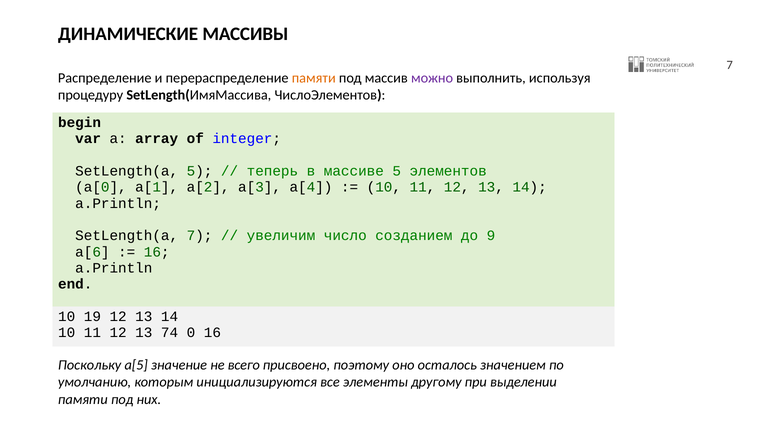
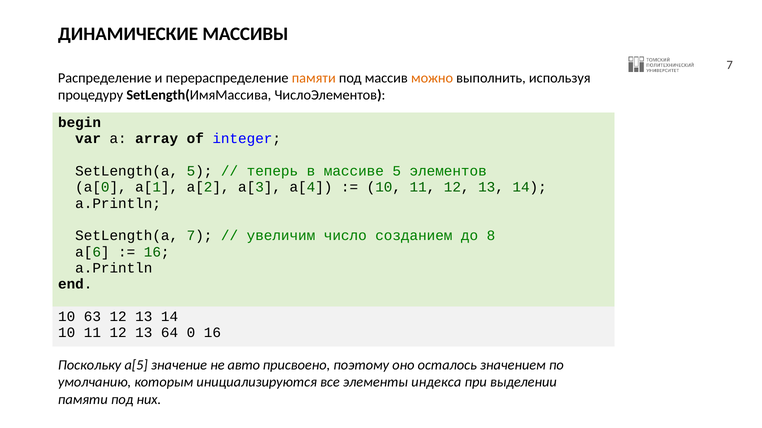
можно colour: purple -> orange
9: 9 -> 8
19: 19 -> 63
74: 74 -> 64
всего: всего -> авто
другому: другому -> индекса
